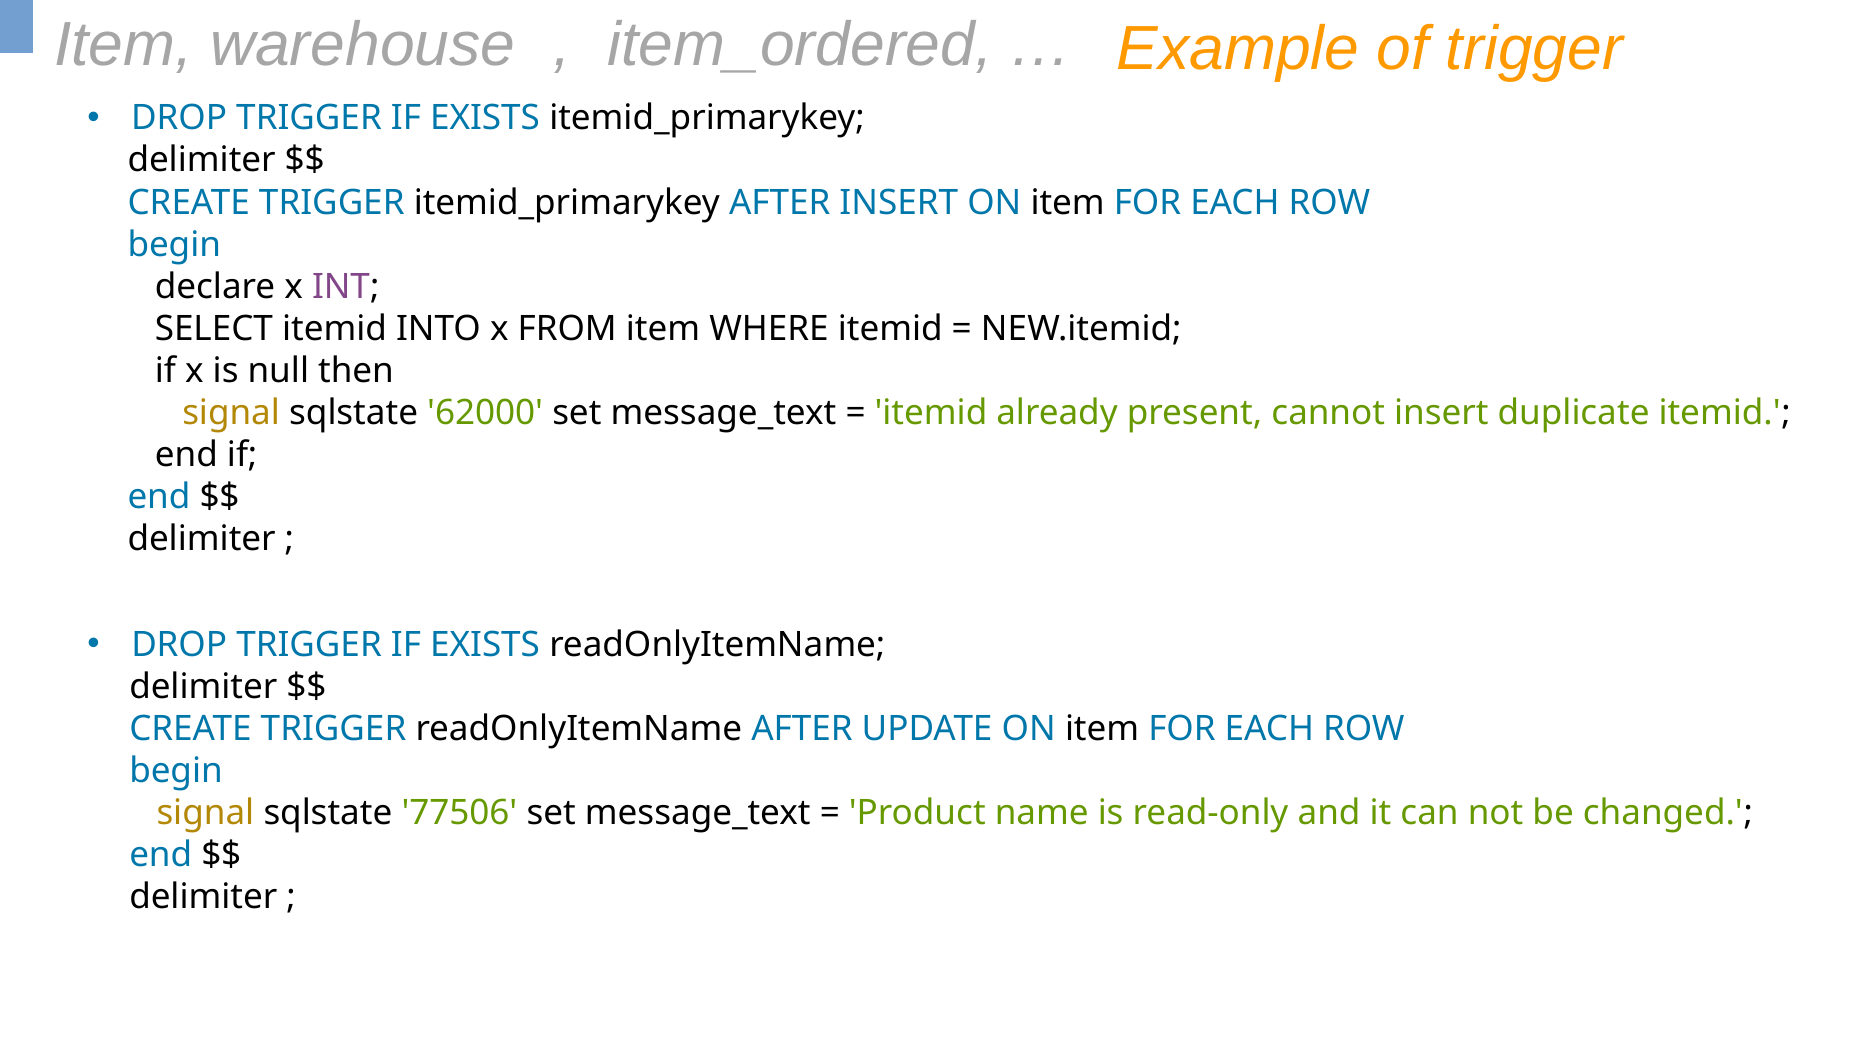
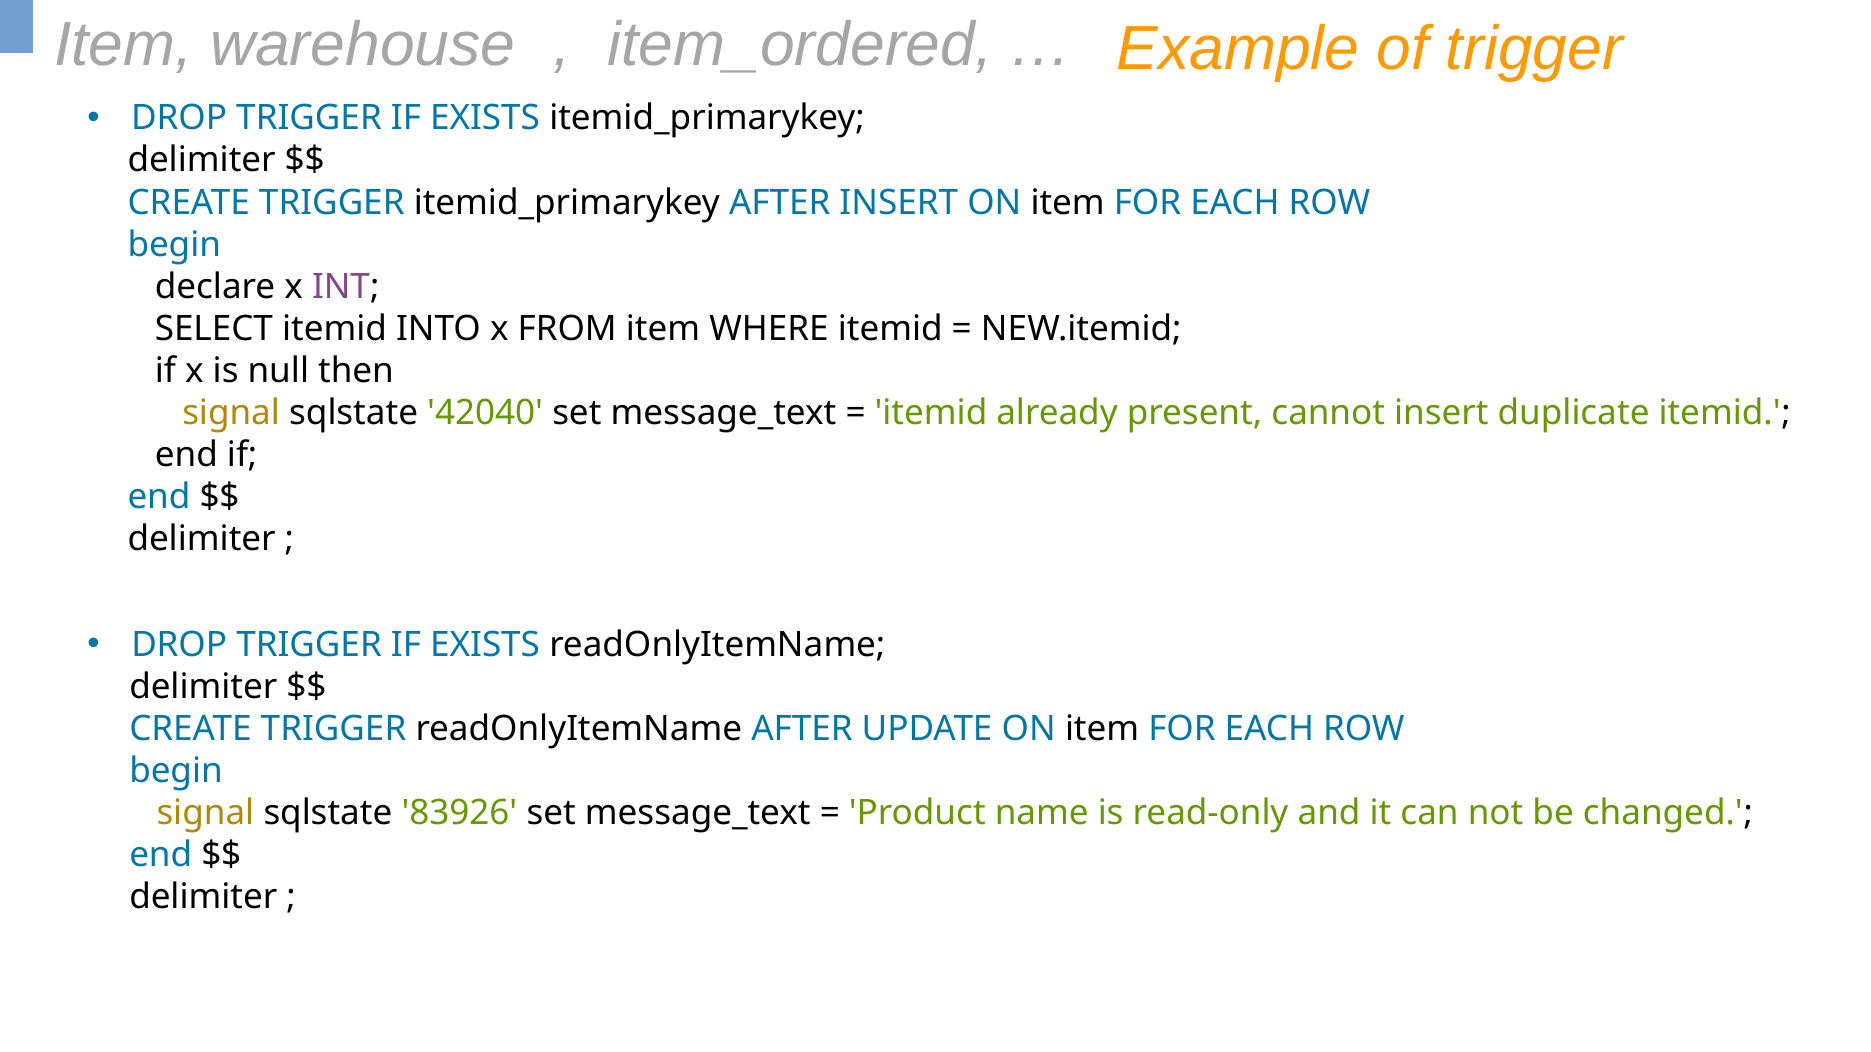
62000: 62000 -> 42040
77506: 77506 -> 83926
